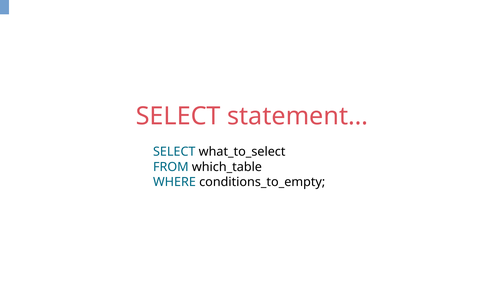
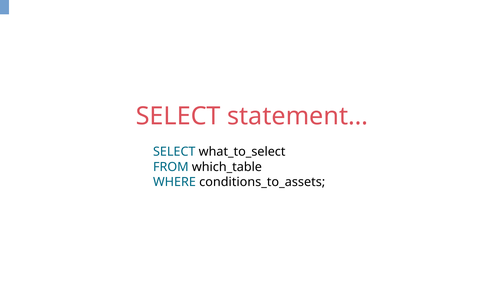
conditions_to_empty: conditions_to_empty -> conditions_to_assets
